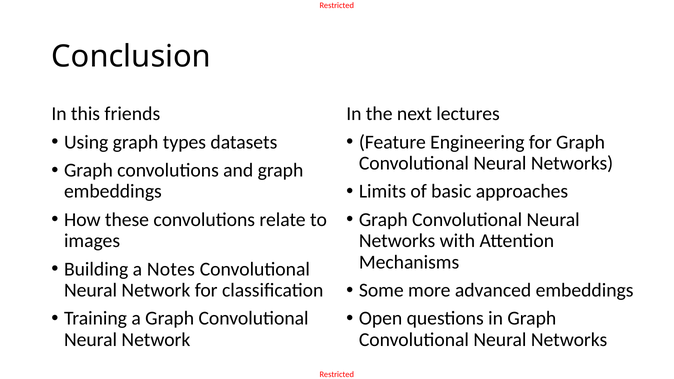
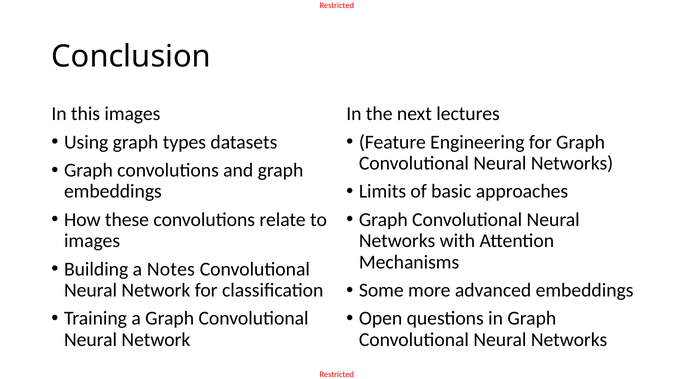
this friends: friends -> images
